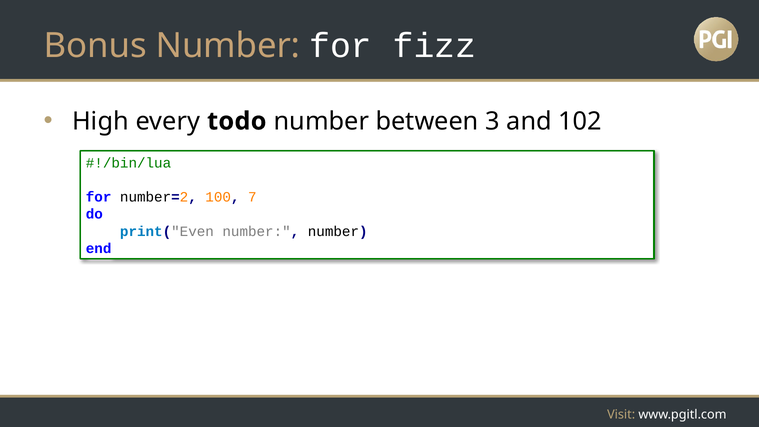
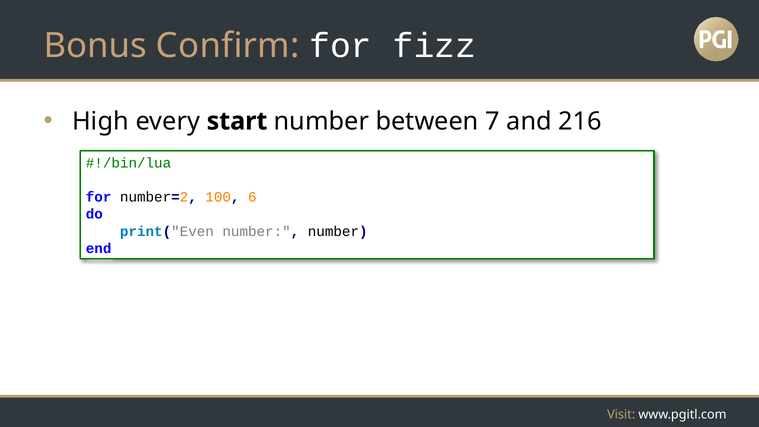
Bonus Number: Number -> Confirm
todo: todo -> start
3: 3 -> 7
102: 102 -> 216
7: 7 -> 6
